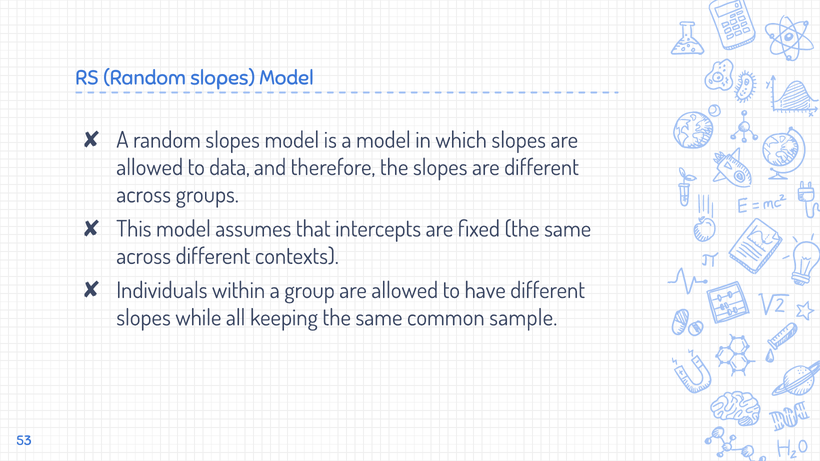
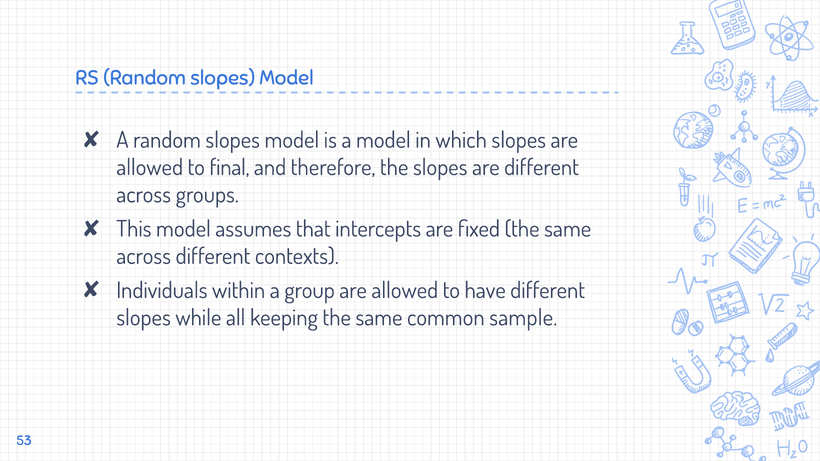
data: data -> final
